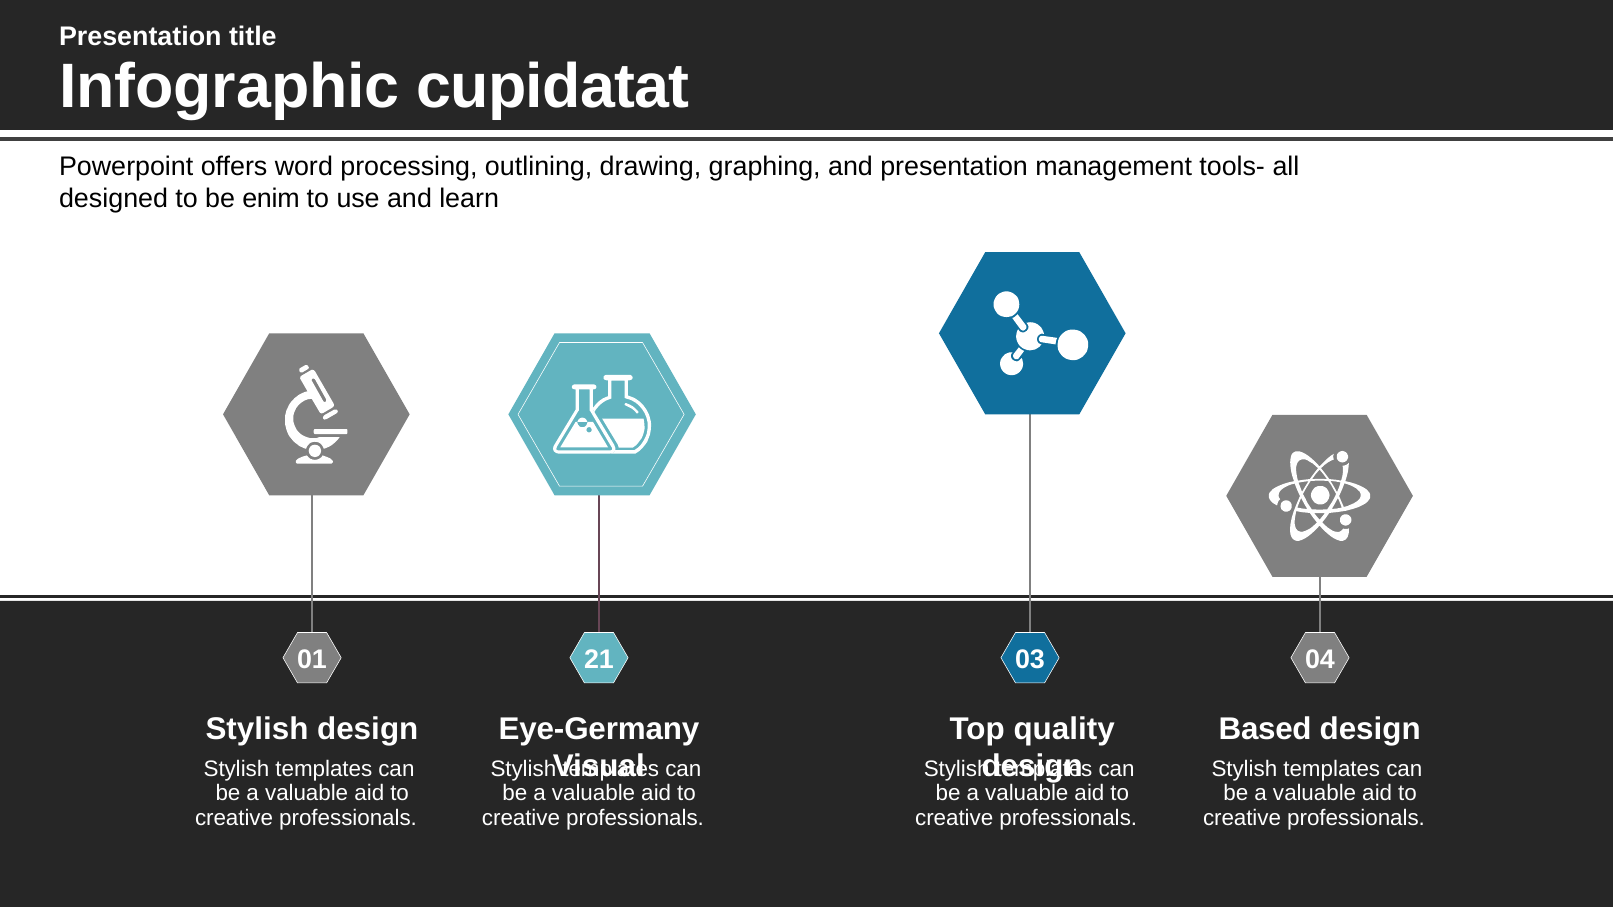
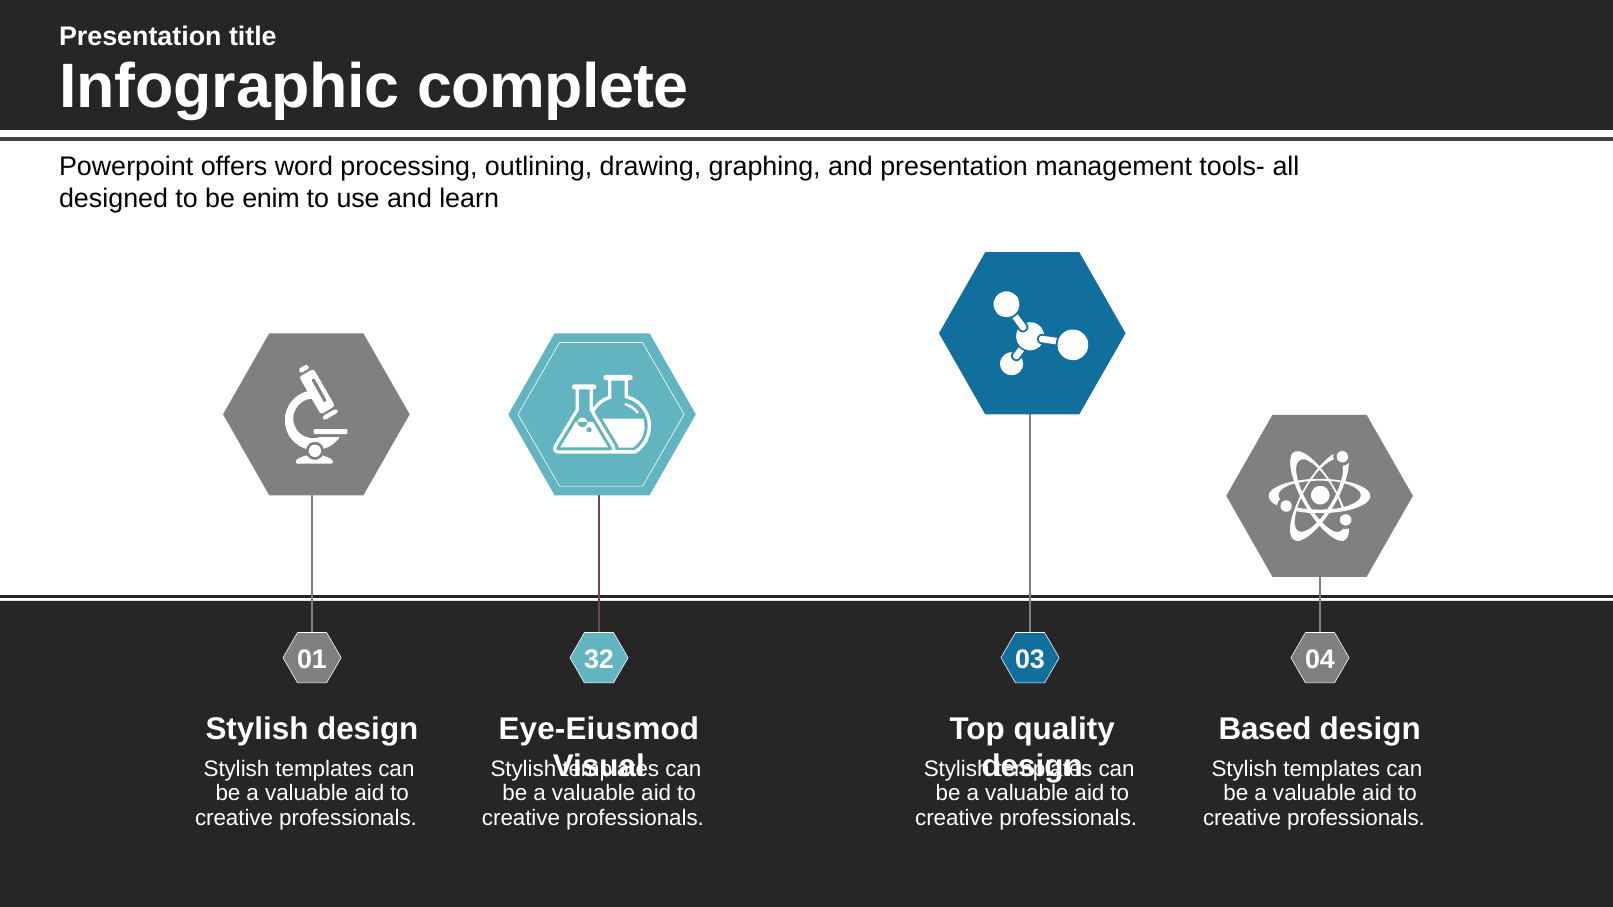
cupidatat: cupidatat -> complete
21: 21 -> 32
Eye-Germany: Eye-Germany -> Eye-Eiusmod
